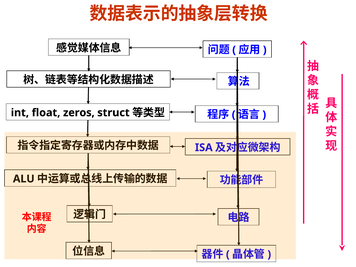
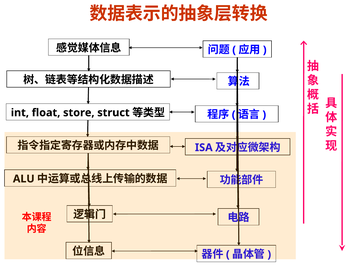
zeros: zeros -> store
